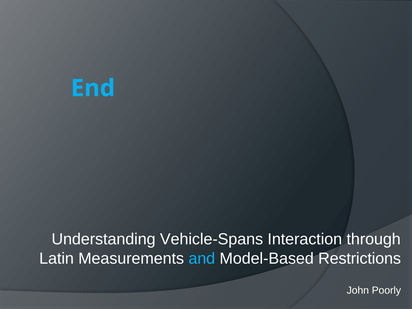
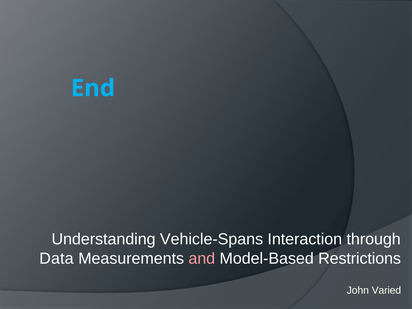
Latin: Latin -> Data
and colour: light blue -> pink
Poorly: Poorly -> Varied
